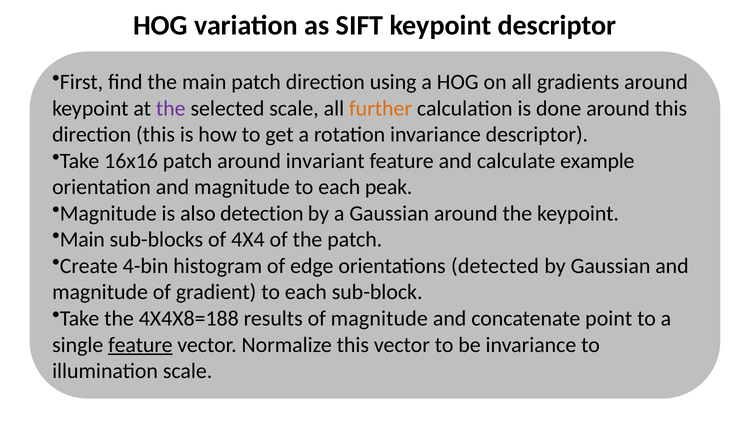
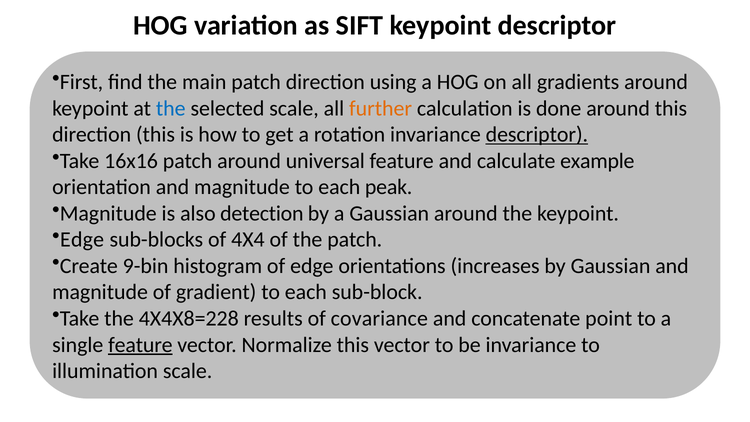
the at (171, 108) colour: purple -> blue
descriptor at (537, 135) underline: none -> present
invariant: invariant -> universal
Main at (82, 240): Main -> Edge
4-bin: 4-bin -> 9-bin
detected: detected -> increases
4X4X8=188: 4X4X8=188 -> 4X4X8=228
of magnitude: magnitude -> covariance
